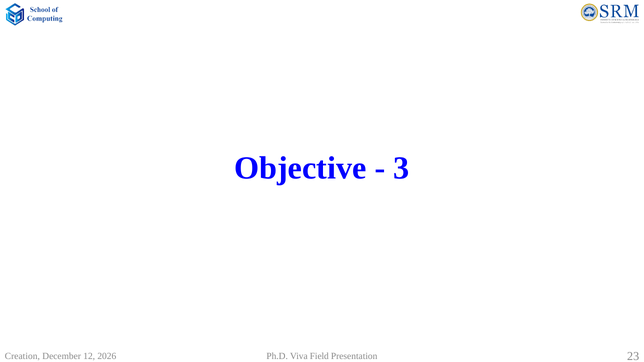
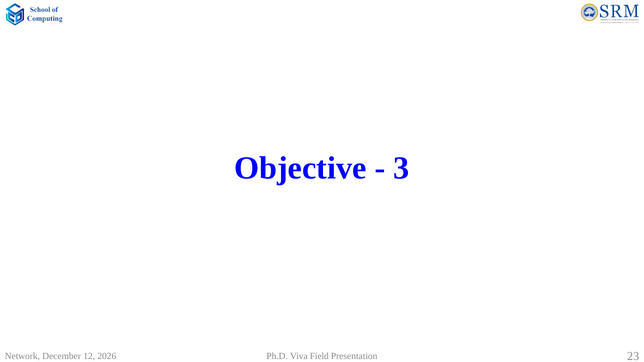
Creation: Creation -> Network
